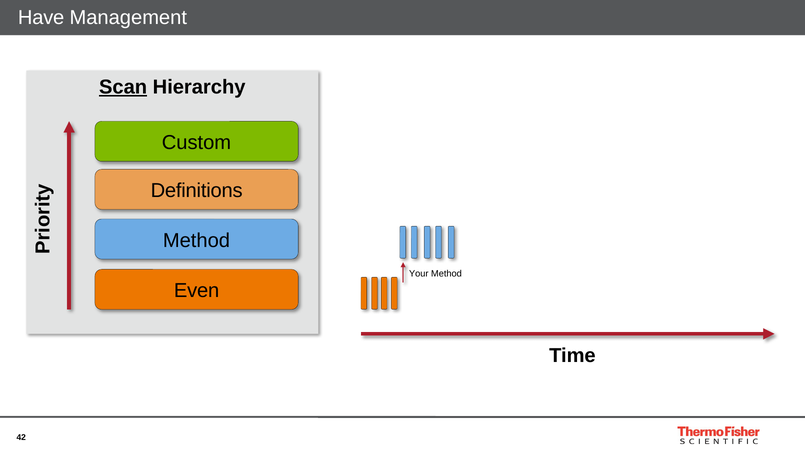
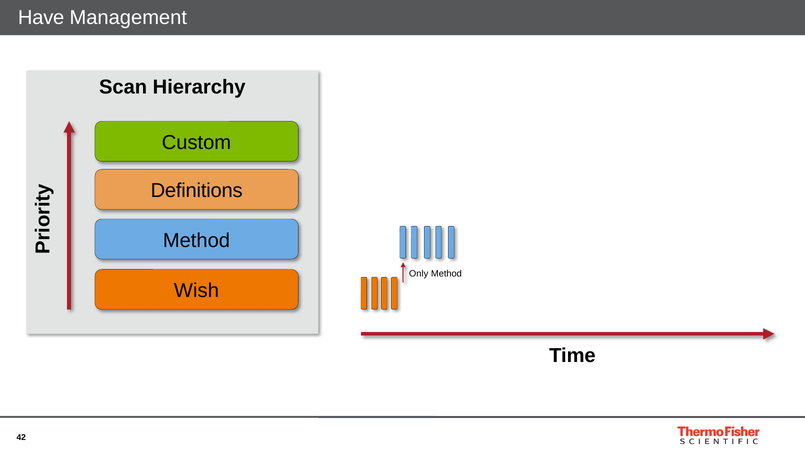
Scan underline: present -> none
Your: Your -> Only
Even: Even -> Wish
